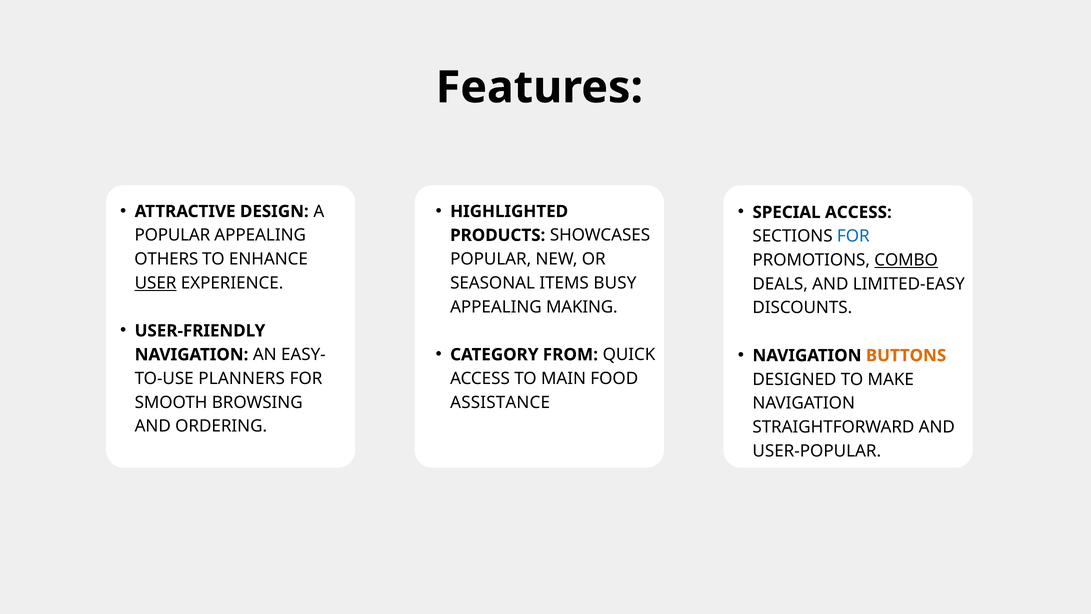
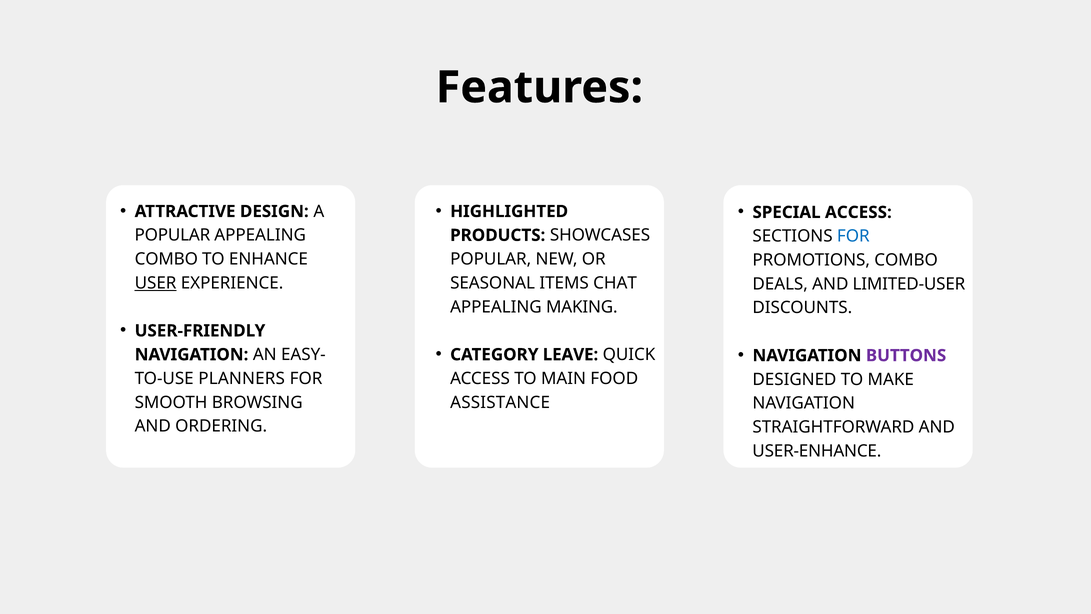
OTHERS at (166, 259): OTHERS -> COMBO
COMBO at (906, 260) underline: present -> none
BUSY: BUSY -> CHAT
LIMITED-EASY: LIMITED-EASY -> LIMITED-USER
FROM: FROM -> LEAVE
BUTTONS colour: orange -> purple
USER-POPULAR: USER-POPULAR -> USER-ENHANCE
